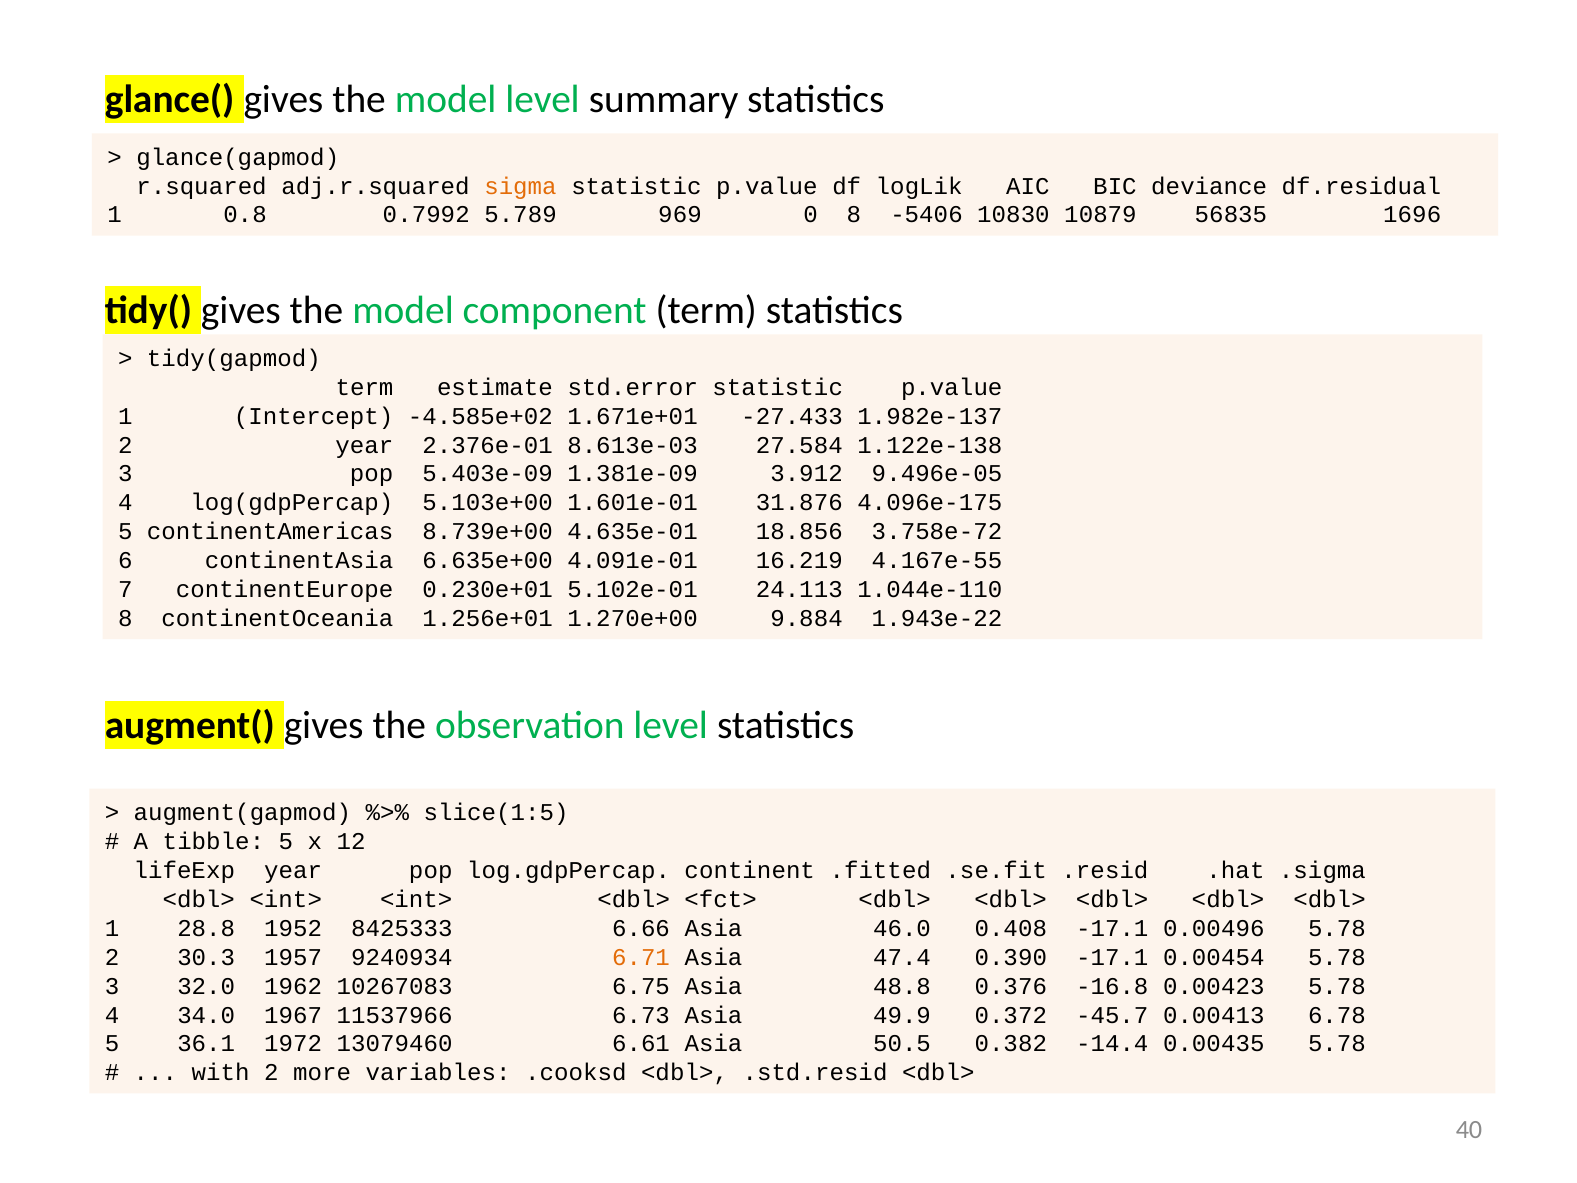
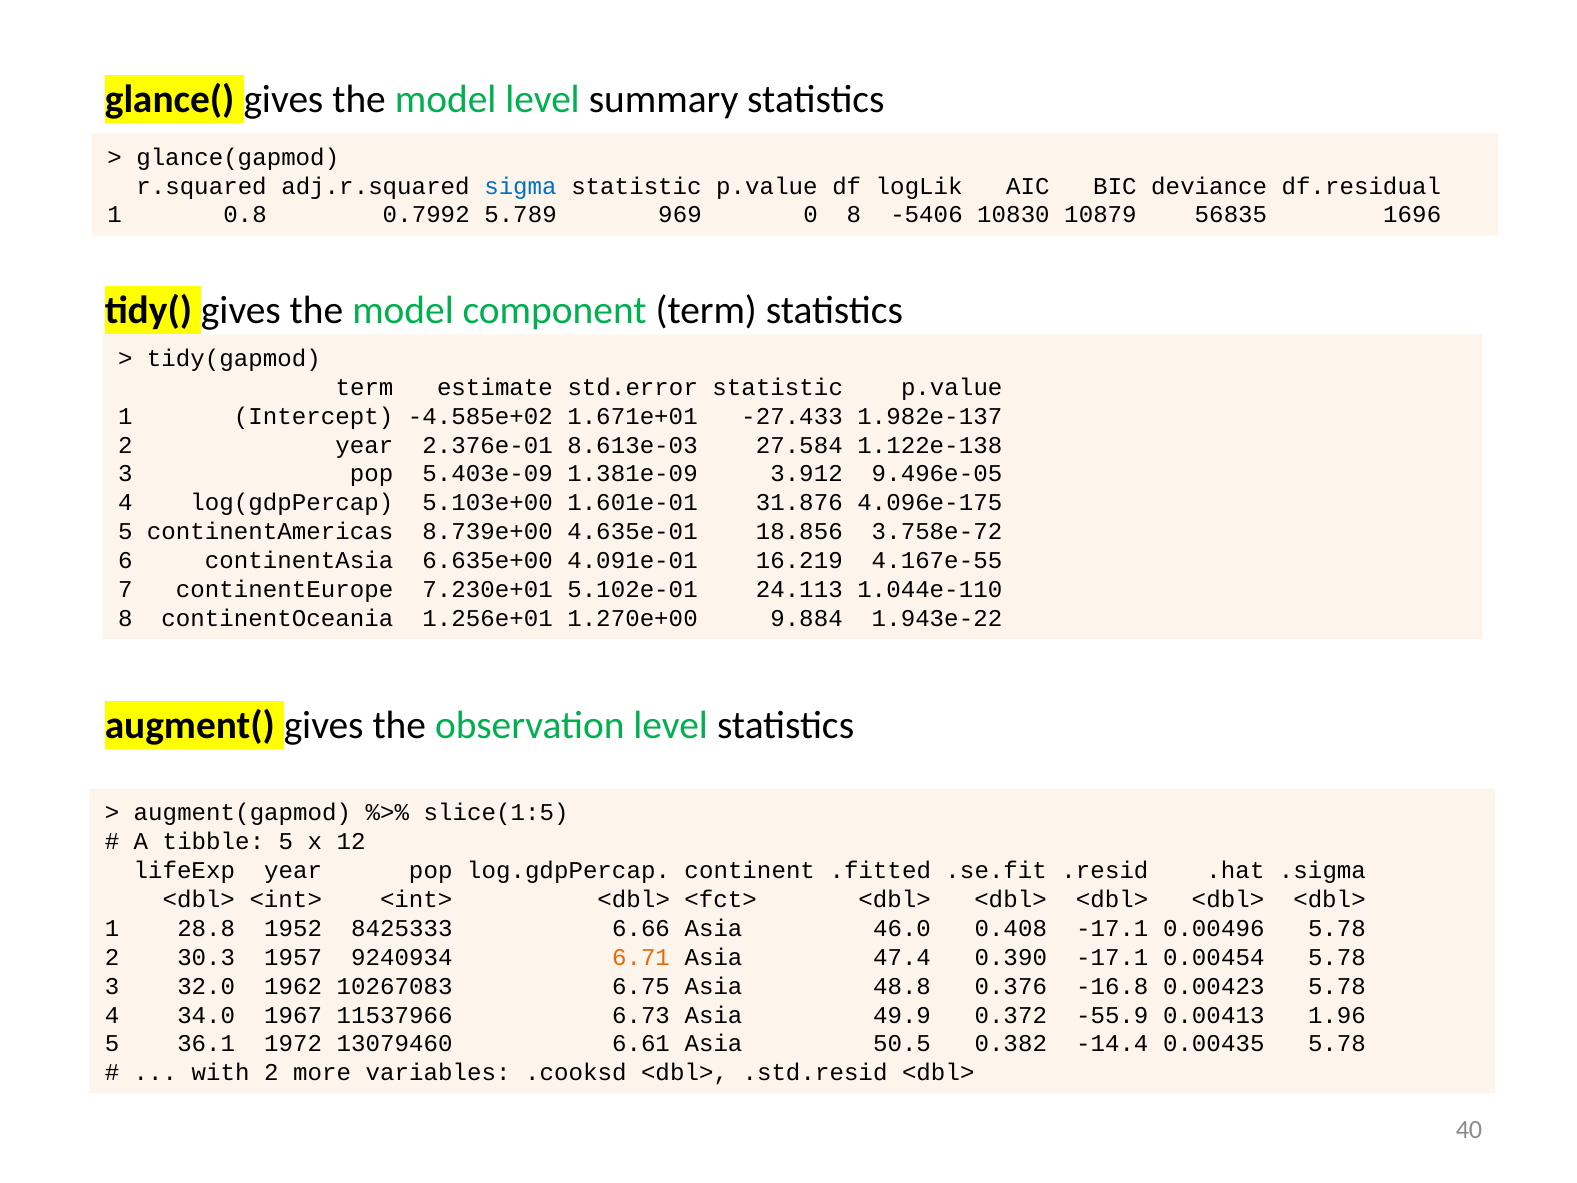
sigma colour: orange -> blue
0.230e+01: 0.230e+01 -> 7.230e+01
-45.7: -45.7 -> -55.9
6.78: 6.78 -> 1.96
